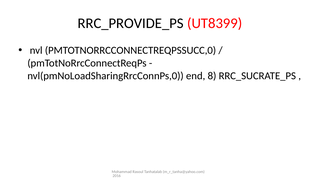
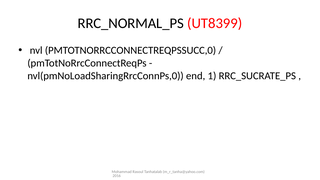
RRC_PROVIDE_PS: RRC_PROVIDE_PS -> RRC_NORMAL_PS
8: 8 -> 1
